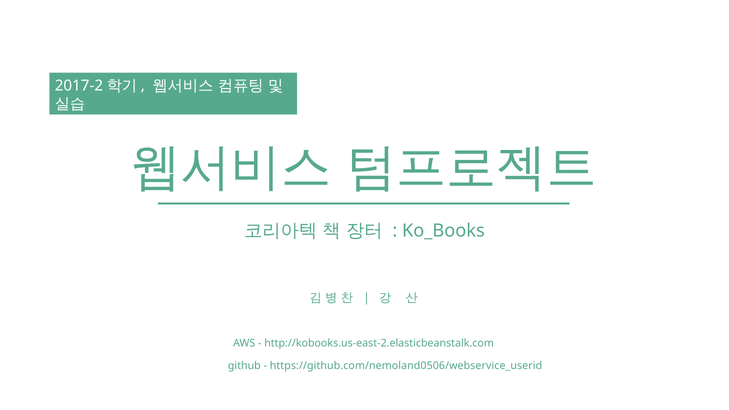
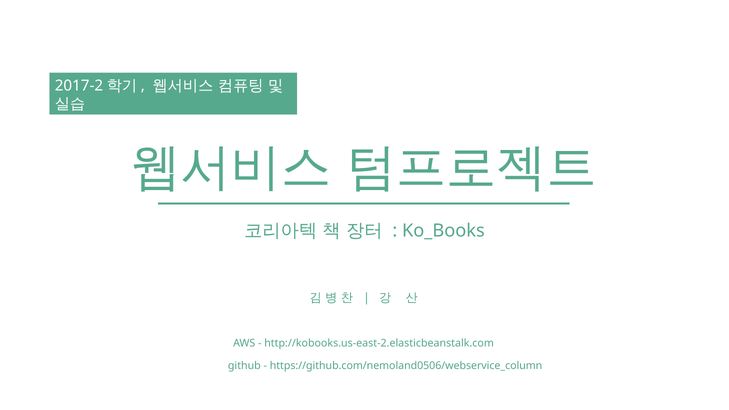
https://github.com/nemoland0506/webservice_userid: https://github.com/nemoland0506/webservice_userid -> https://github.com/nemoland0506/webservice_column
